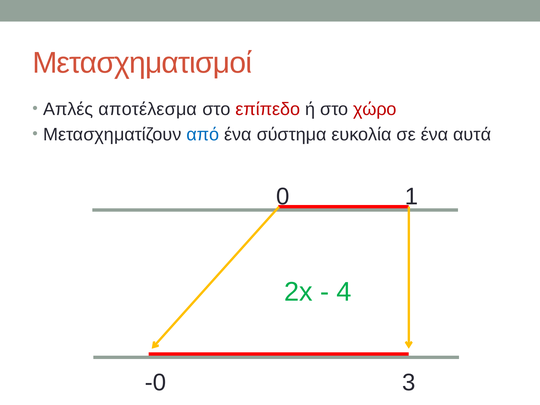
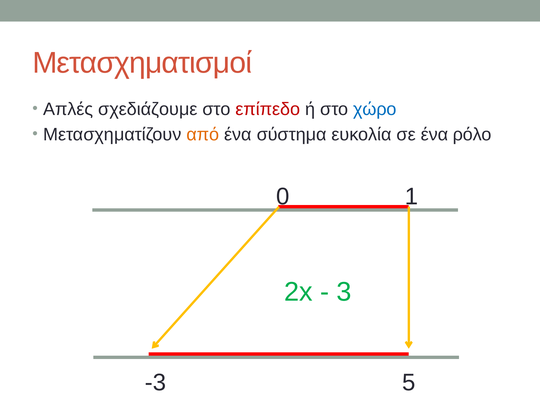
αποτέλεσμα: αποτέλεσμα -> σχεδιάζουμε
χώρο colour: red -> blue
από colour: blue -> orange
αυτά: αυτά -> ρόλο
4: 4 -> 3
-0: -0 -> -3
3: 3 -> 5
